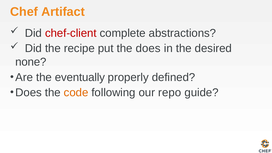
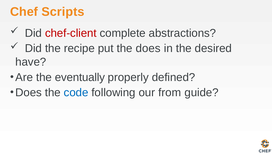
Artifact: Artifact -> Scripts
none: none -> have
code colour: orange -> blue
repo: repo -> from
